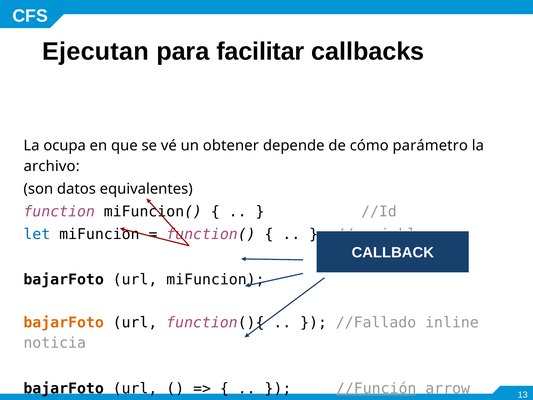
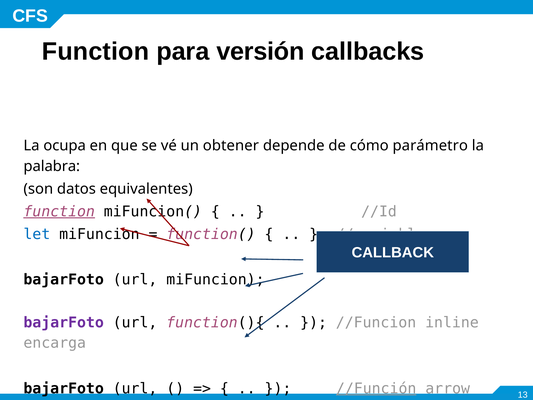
Ejecutan at (96, 51): Ejecutan -> Function
facilitar: facilitar -> versión
archivo: archivo -> palabra
function at (59, 211) underline: none -> present
bajarFoto at (64, 322) colour: orange -> purple
//Fallado: //Fallado -> //Funcion
noticia: noticia -> encarga
